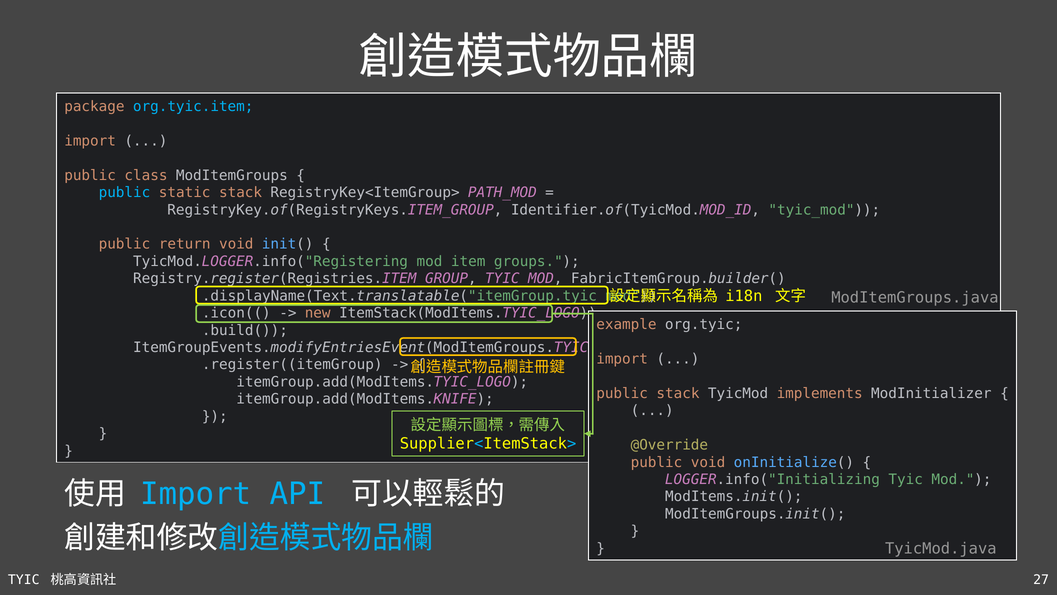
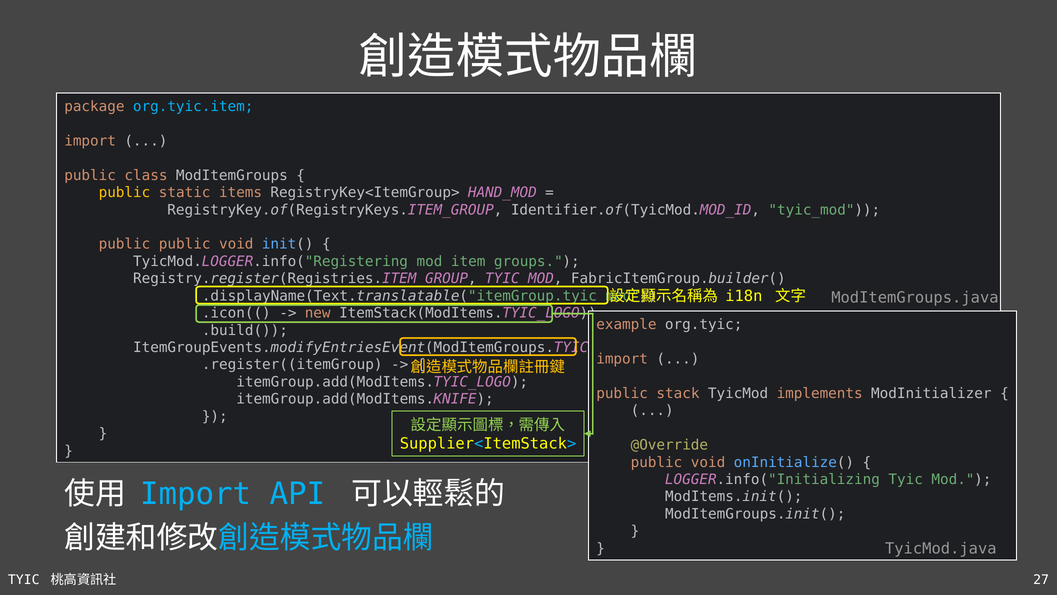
public at (124, 192) colour: light blue -> yellow
static stack: stack -> items
PATH_MOD: PATH_MOD -> HAND_MOD
public return: return -> public
